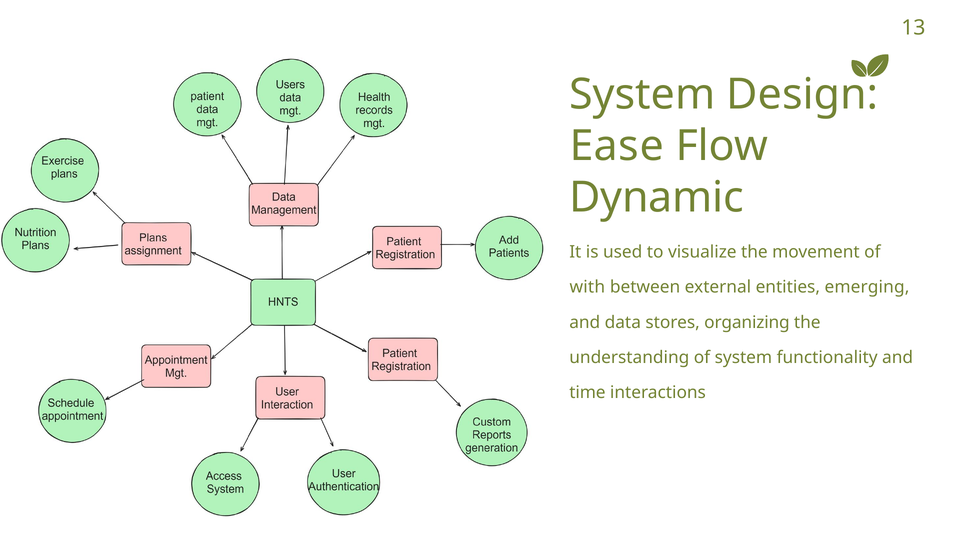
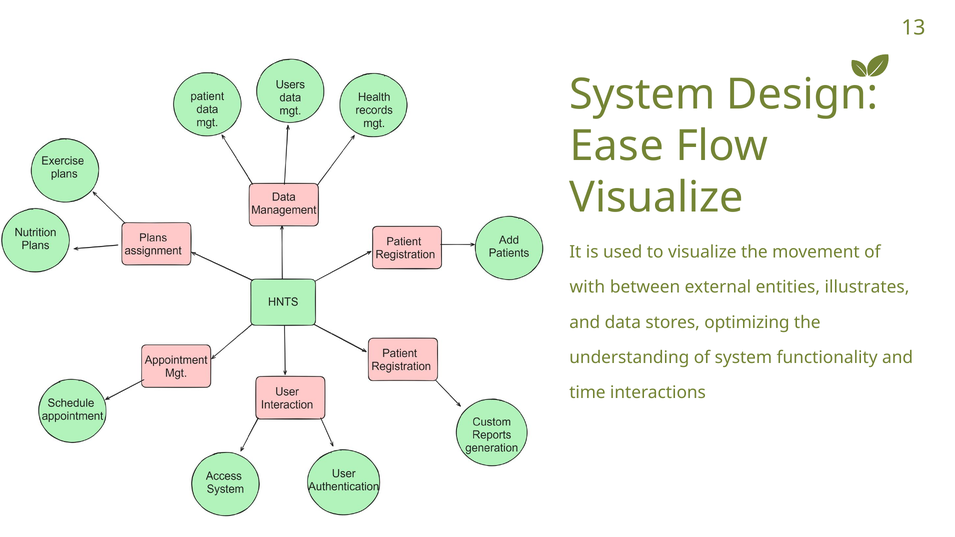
Dynamic at (657, 198): Dynamic -> Visualize
emerging: emerging -> illustrates
organizing: organizing -> optimizing
